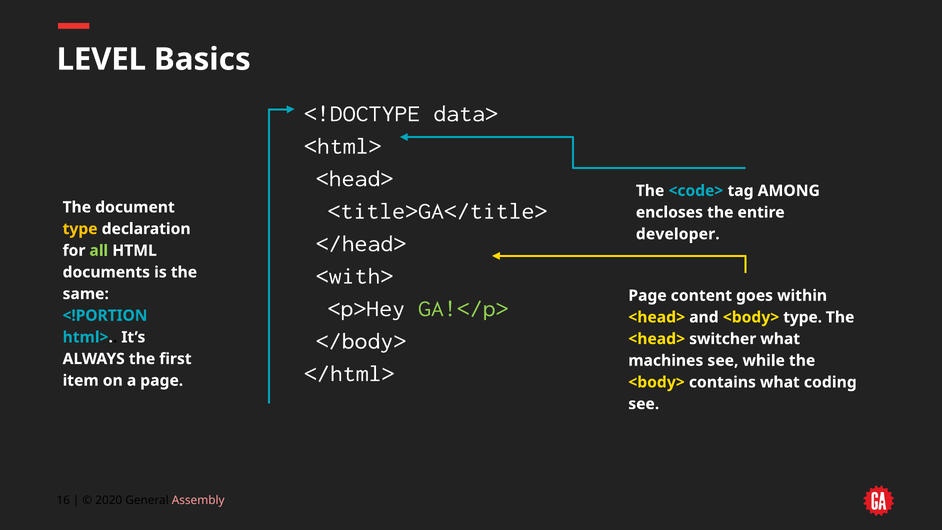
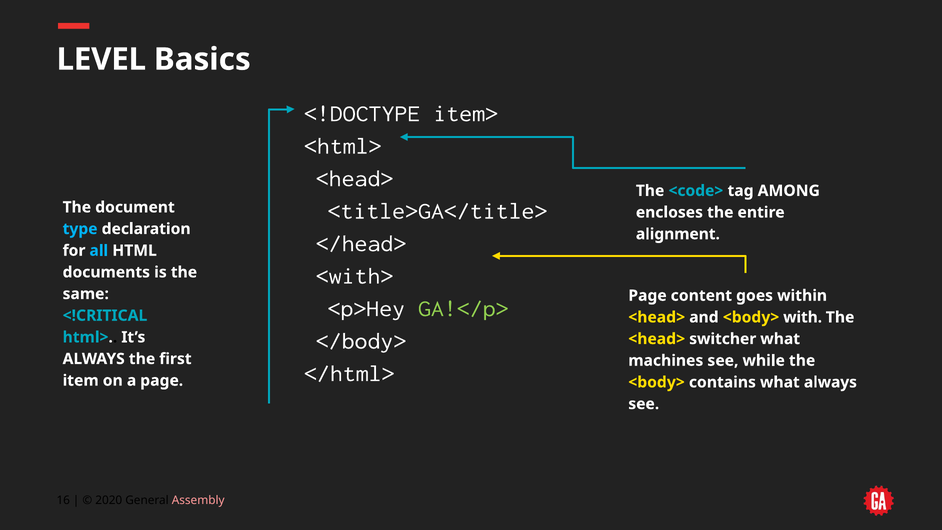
data>: data> -> item>
type at (80, 229) colour: yellow -> light blue
developer: developer -> alignment
all colour: light green -> light blue
<!PORTION: <!PORTION -> <!CRITICAL
<body> type: type -> with
what coding: coding -> always
